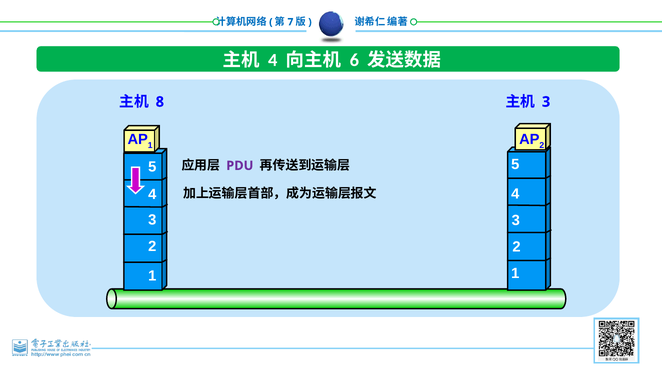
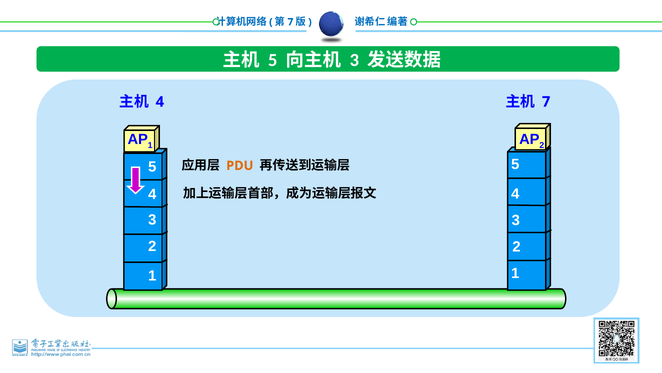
4 at (273, 60): 4 -> 5
6 at (354, 60): 6 -> 3
8 at (160, 102): 8 -> 4
3 at (546, 102): 3 -> 7
PDU colour: purple -> orange
